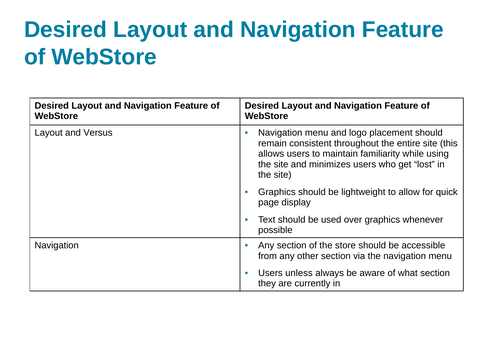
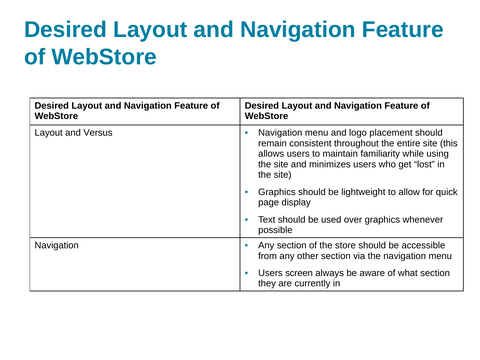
unless: unless -> screen
